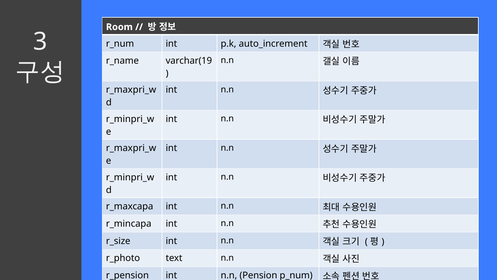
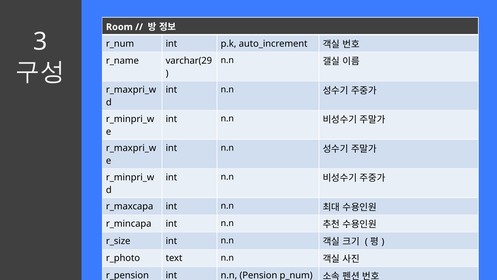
varchar(19: varchar(19 -> varchar(29
